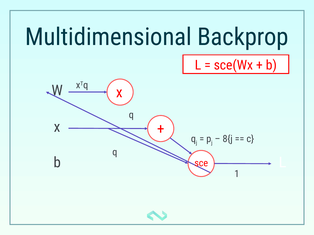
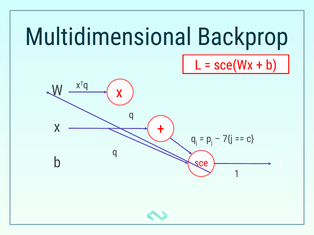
8{j: 8{j -> 7{j
